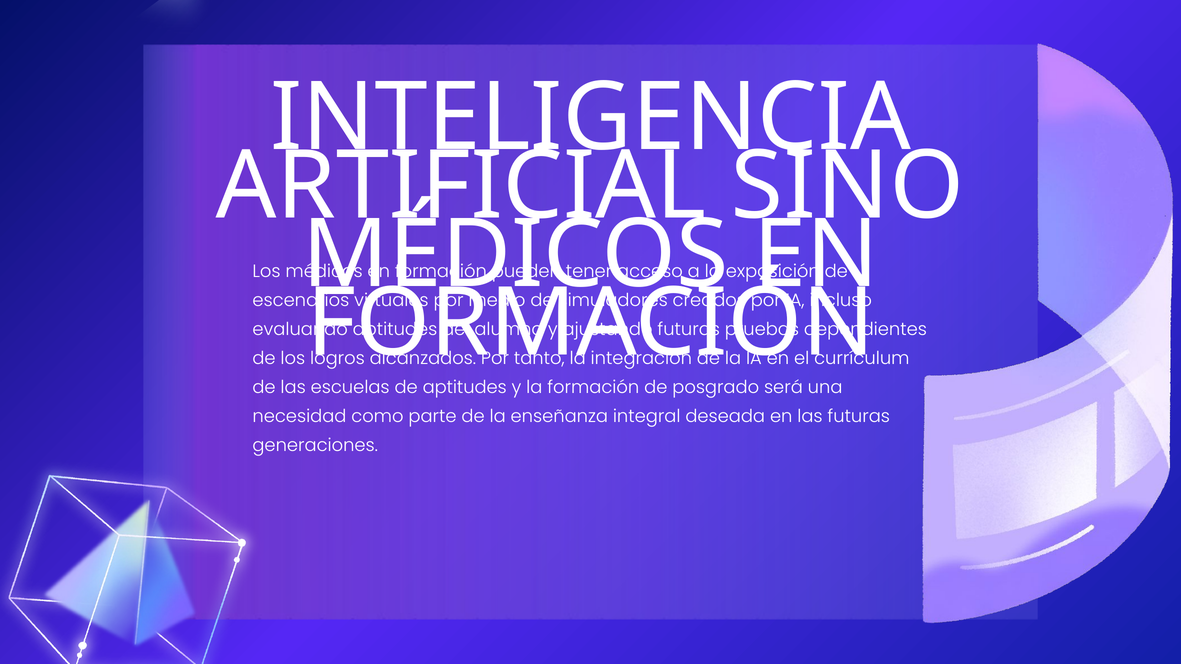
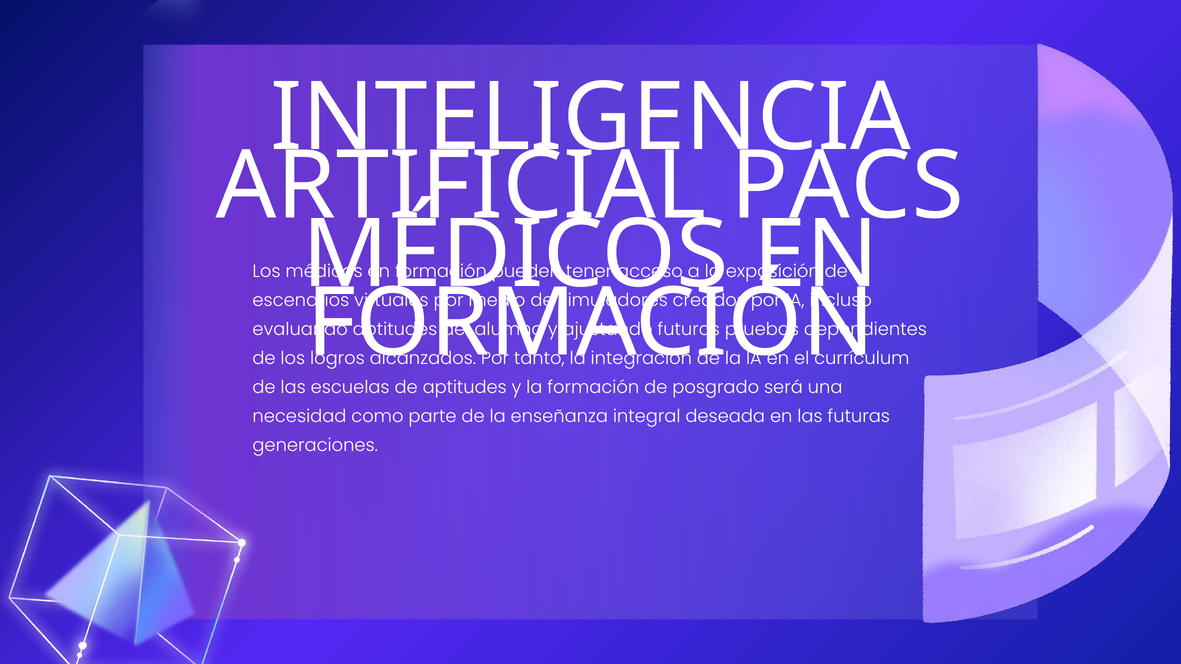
SINO: SINO -> PACS
